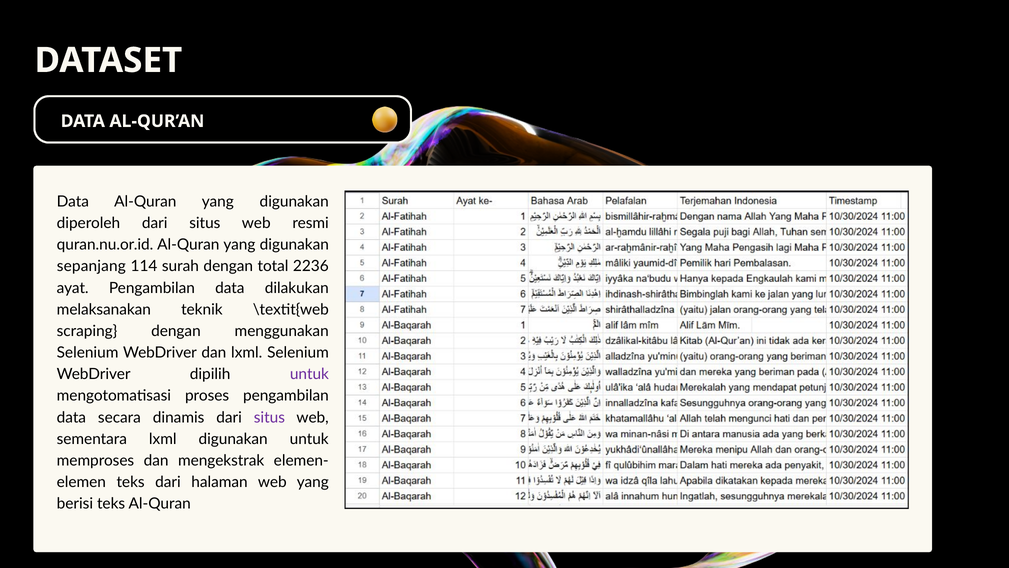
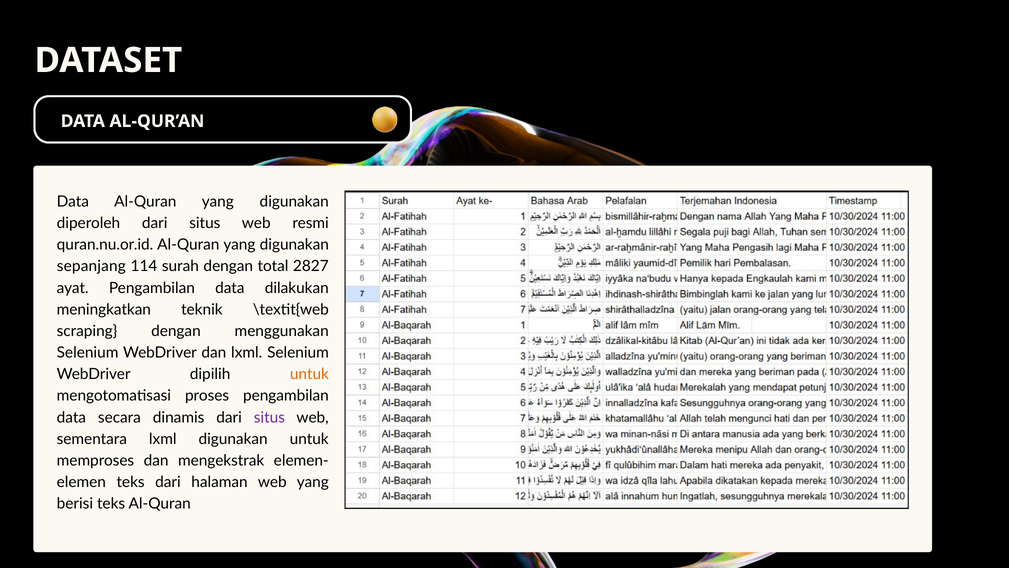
2236: 2236 -> 2827
melaksanakan: melaksanakan -> meningkatkan
untuk at (309, 374) colour: purple -> orange
